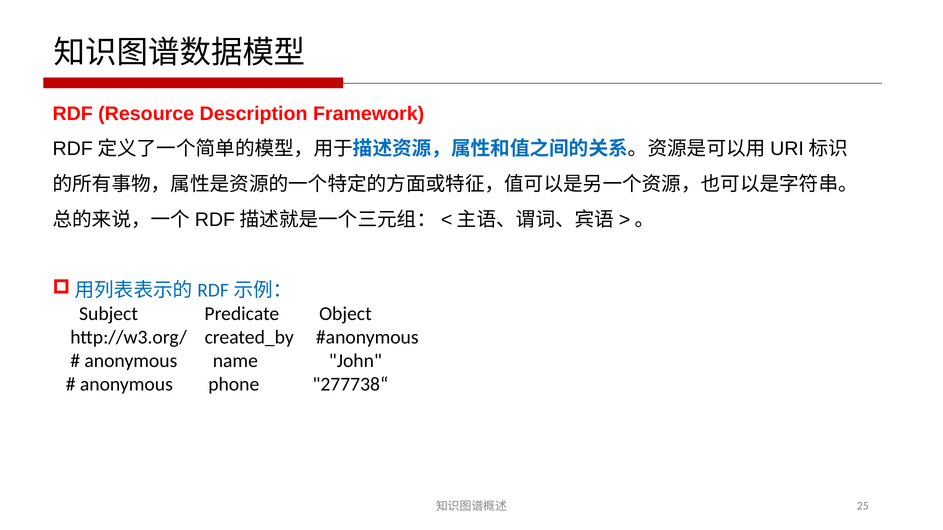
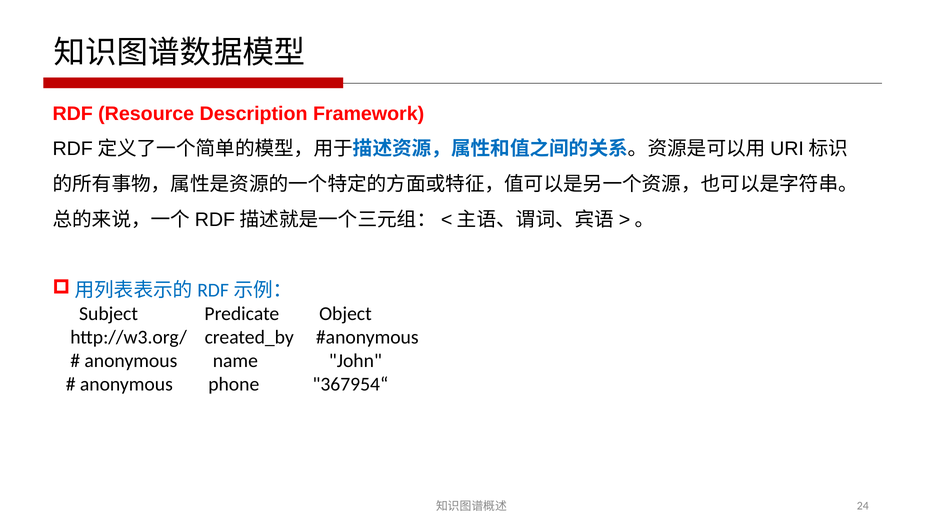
277738“: 277738“ -> 367954“
25: 25 -> 24
